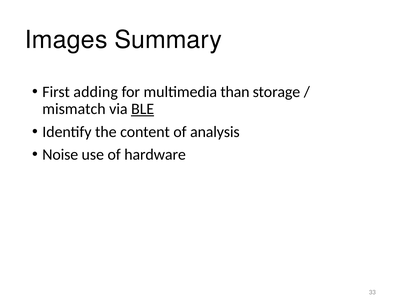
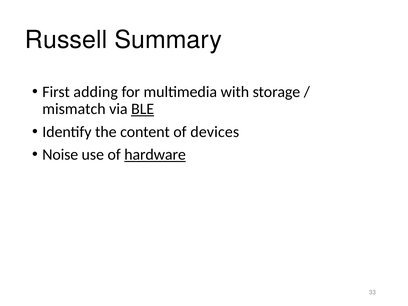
Images: Images -> Russell
than: than -> with
analysis: analysis -> devices
hardware underline: none -> present
